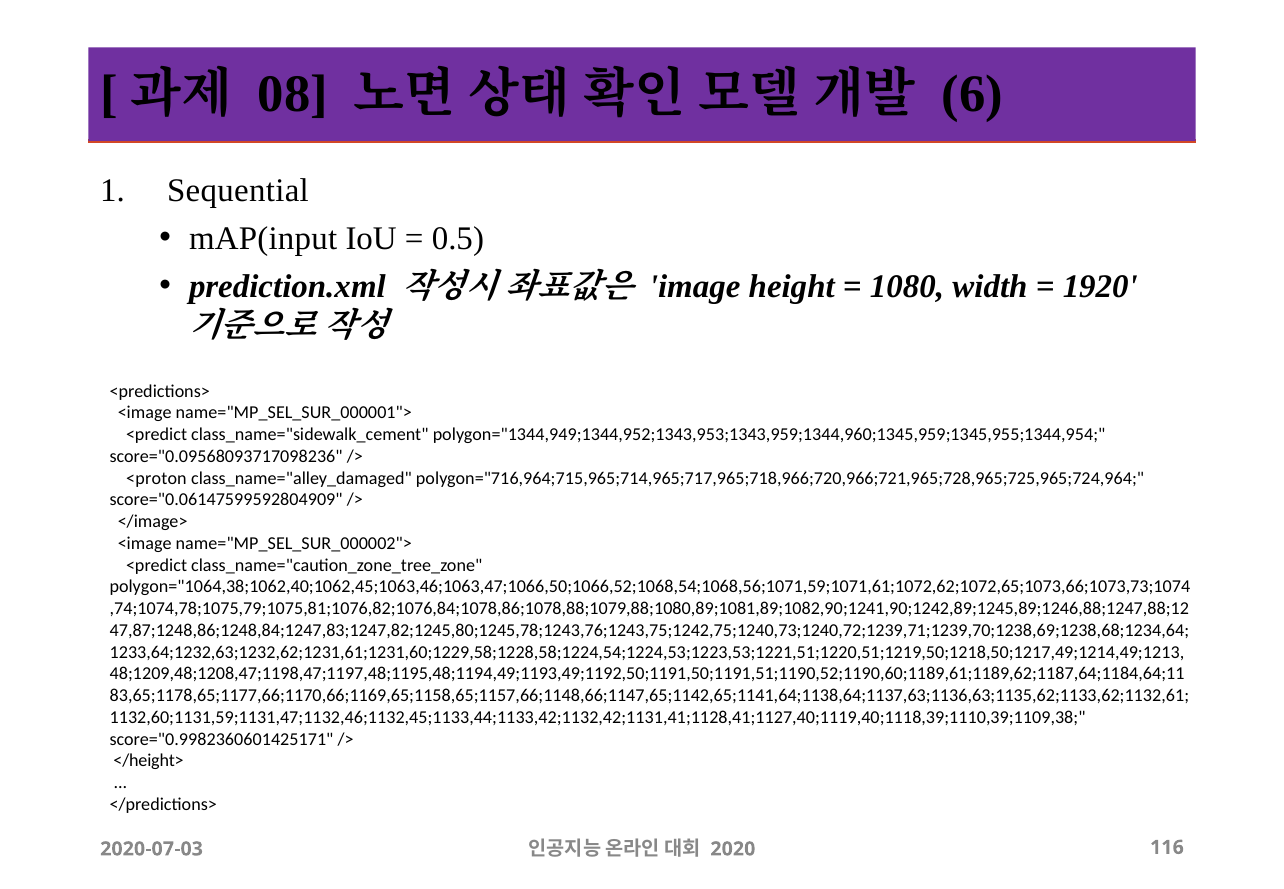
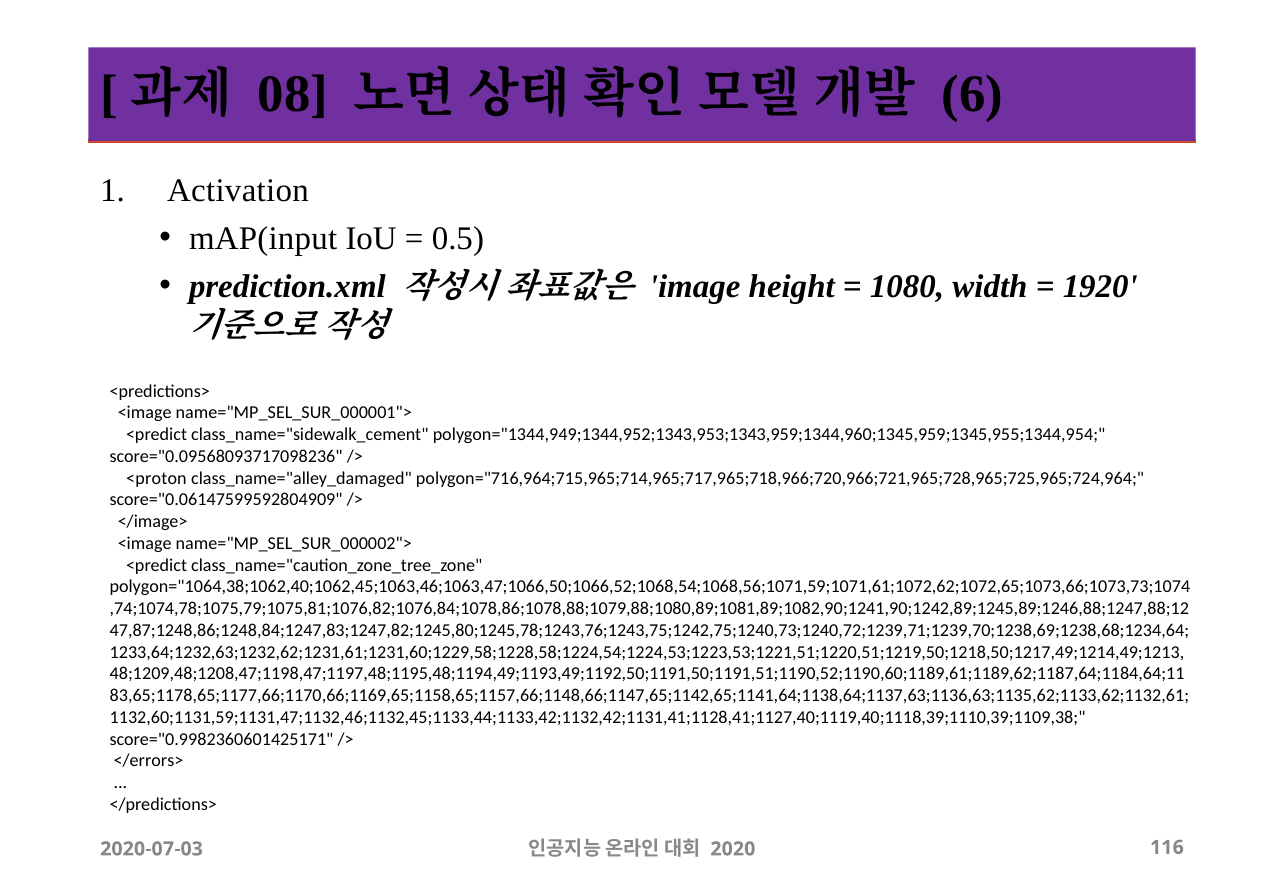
Sequential: Sequential -> Activation
</height>: </height> -> </errors>
